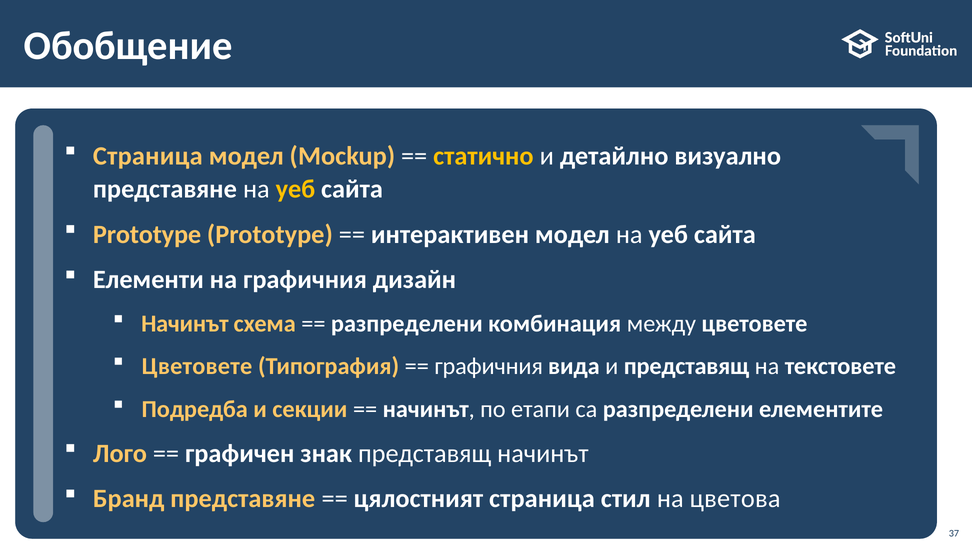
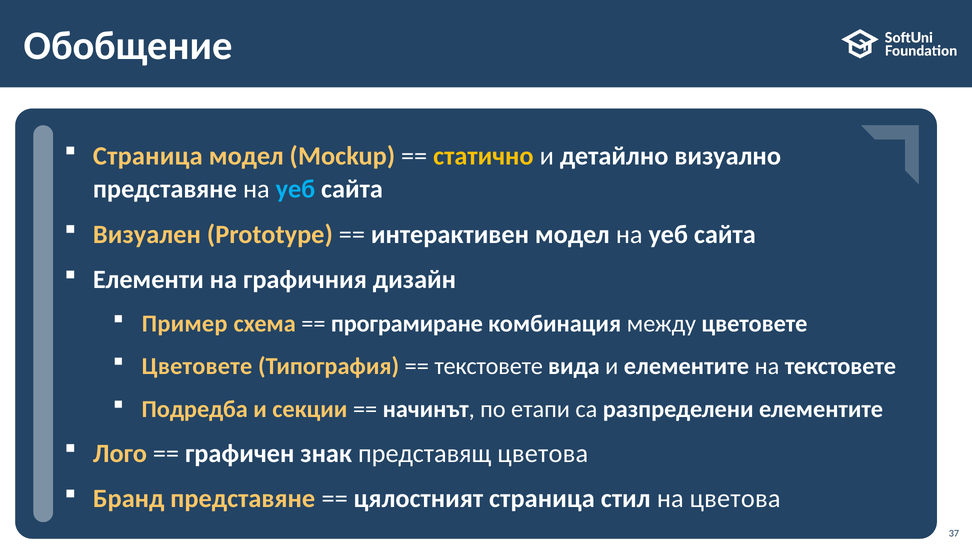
уеб at (295, 189) colour: yellow -> light blue
Prototype at (147, 234): Prototype -> Визуален
Начинът at (185, 323): Начинът -> Пример
разпределени at (407, 323): разпределени -> програмиране
графичния at (489, 366): графичния -> текстовете
и представящ: представящ -> елементите
представящ начинът: начинът -> цветова
